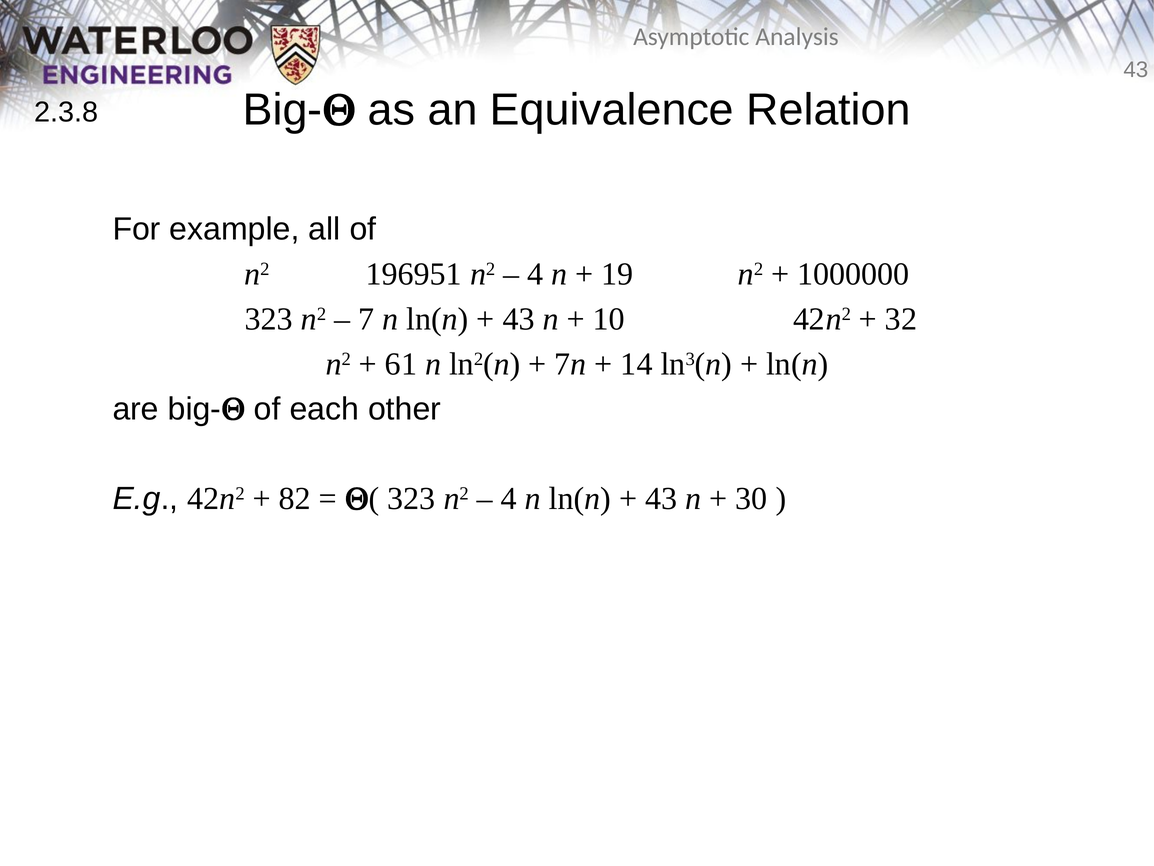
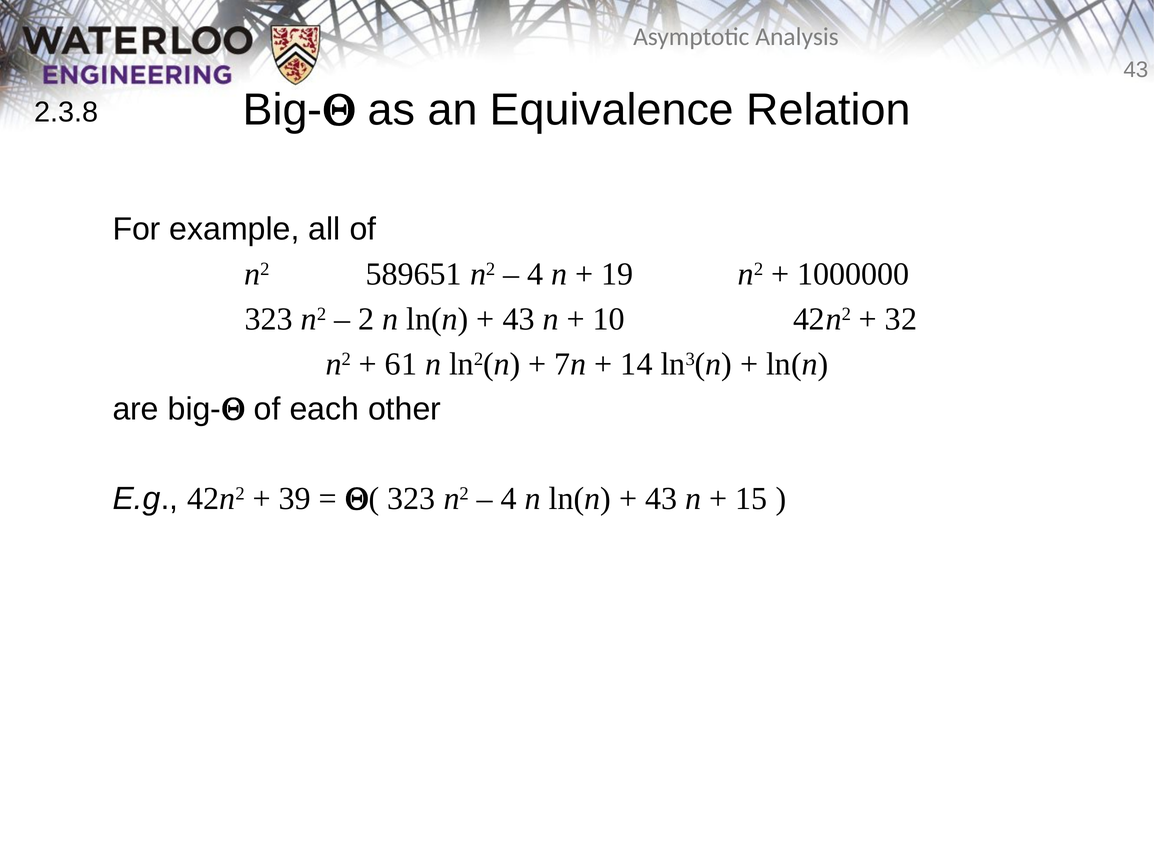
196951: 196951 -> 589651
7: 7 -> 2
82: 82 -> 39
30: 30 -> 15
